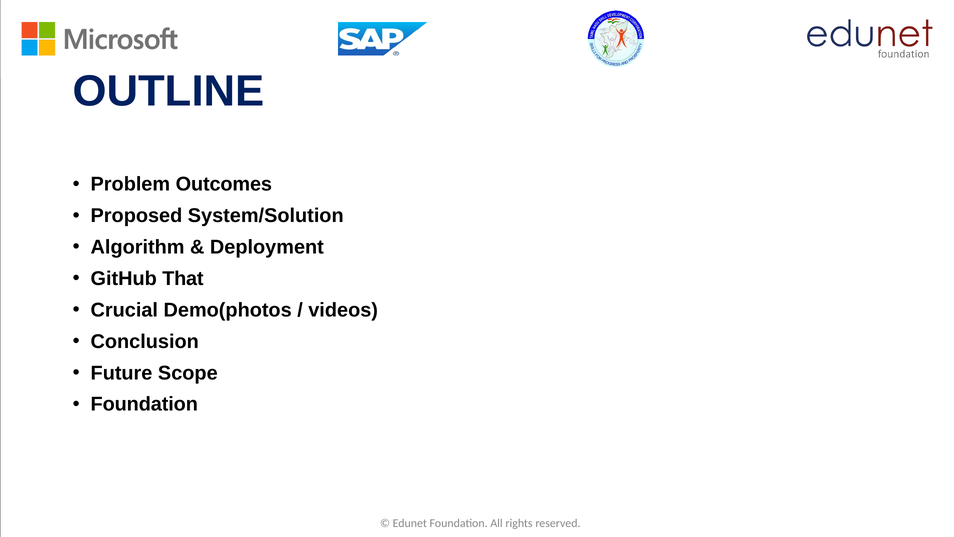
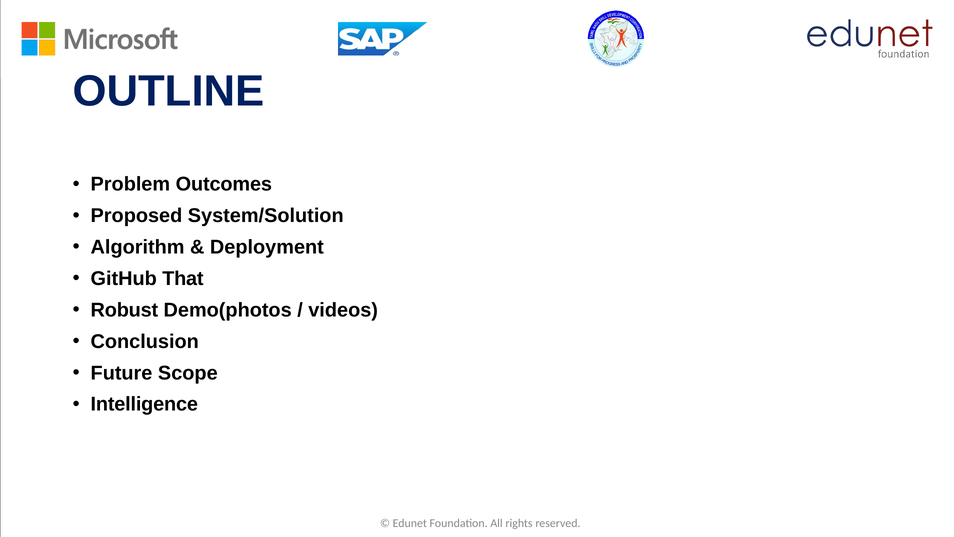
Crucial: Crucial -> Robust
Foundation at (144, 404): Foundation -> Intelligence
